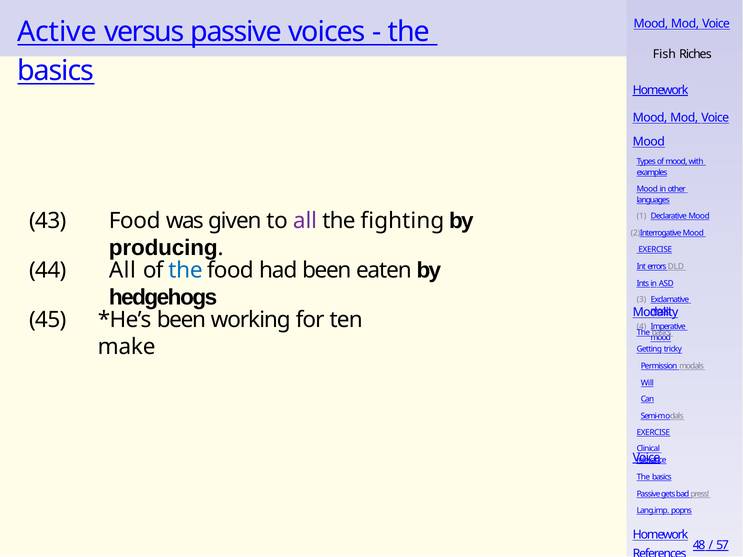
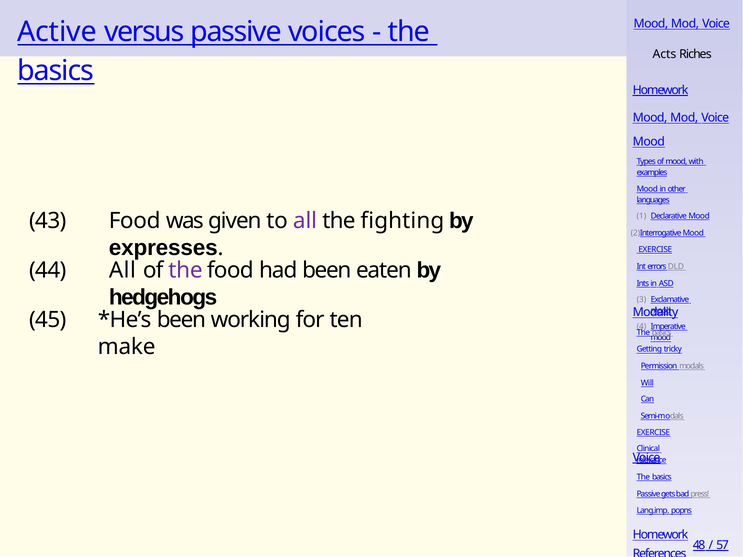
Fish: Fish -> Acts
producing: producing -> expresses
the at (185, 271) colour: blue -> purple
